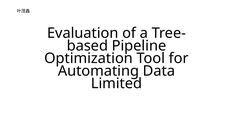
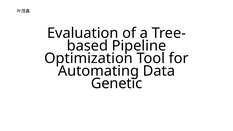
Limited: Limited -> Genetic
